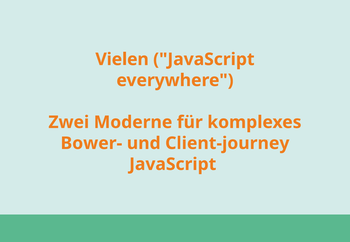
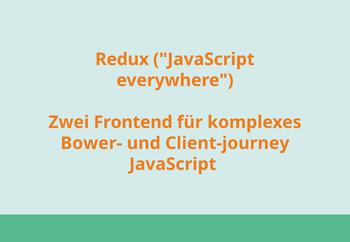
Vielen: Vielen -> Redux
Moderne: Moderne -> Frontend
